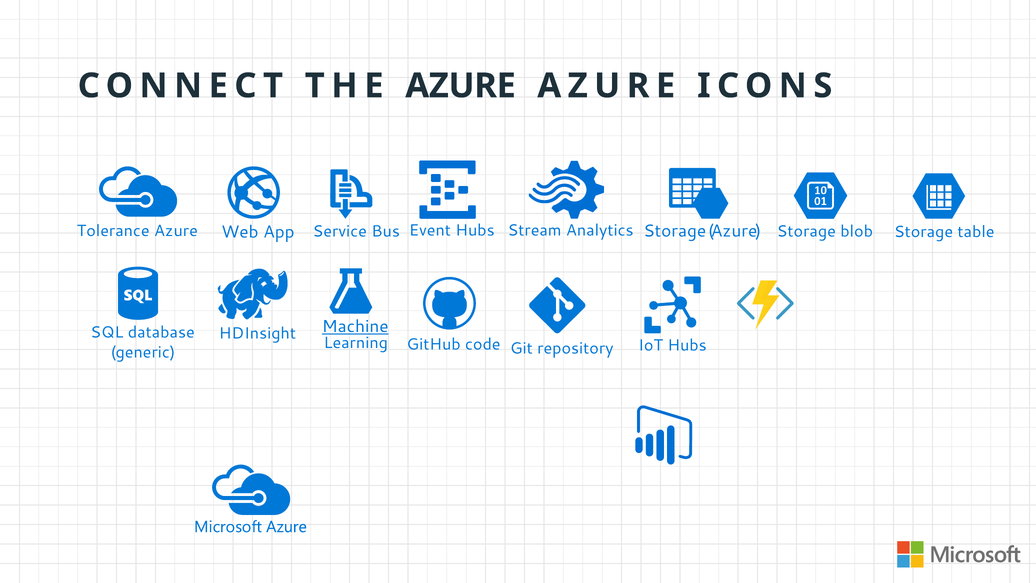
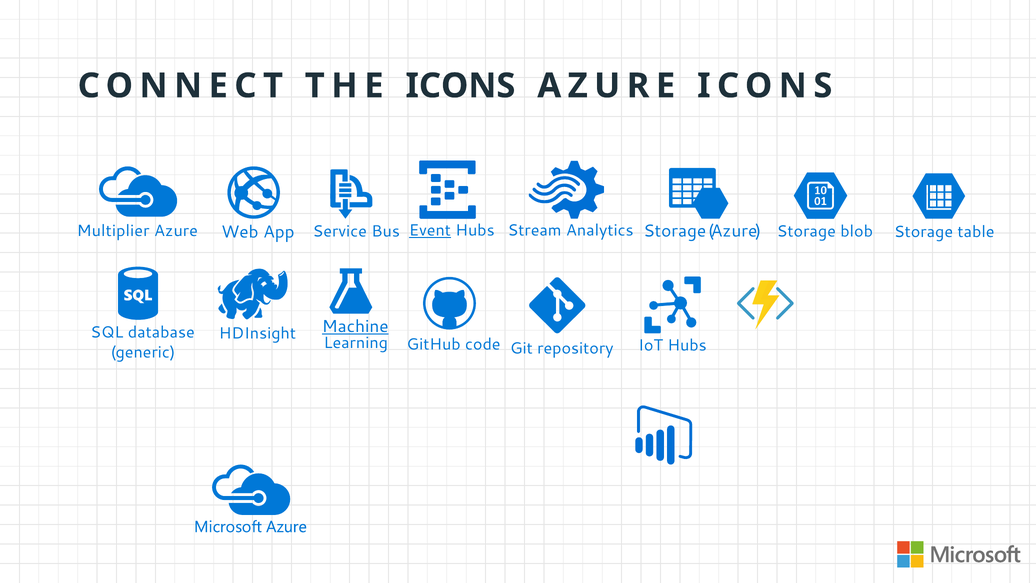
THE AZURE: AZURE -> ICONS
Tolerance: Tolerance -> Multiplier
Event underline: none -> present
